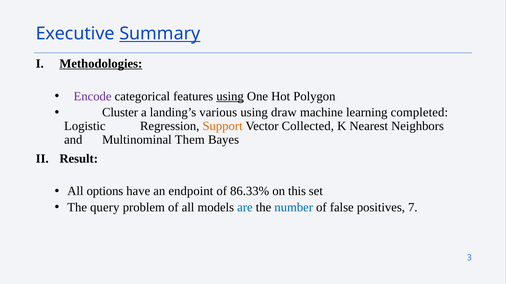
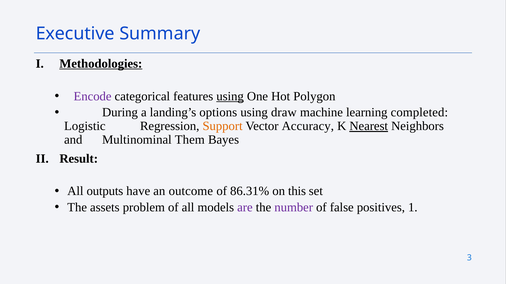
Summary underline: present -> none
Cluster: Cluster -> During
various: various -> options
Collected: Collected -> Accuracy
Nearest underline: none -> present
options: options -> outputs
endpoint: endpoint -> outcome
86.33%: 86.33% -> 86.31%
query: query -> assets
are colour: blue -> purple
number colour: blue -> purple
7: 7 -> 1
